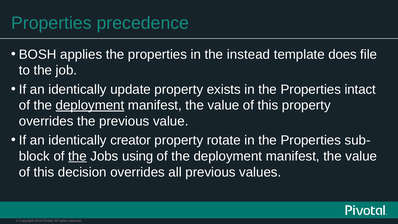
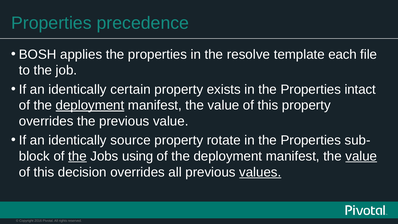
instead: instead -> resolve
does: does -> each
update: update -> certain
creator: creator -> source
value at (361, 156) underline: none -> present
values underline: none -> present
